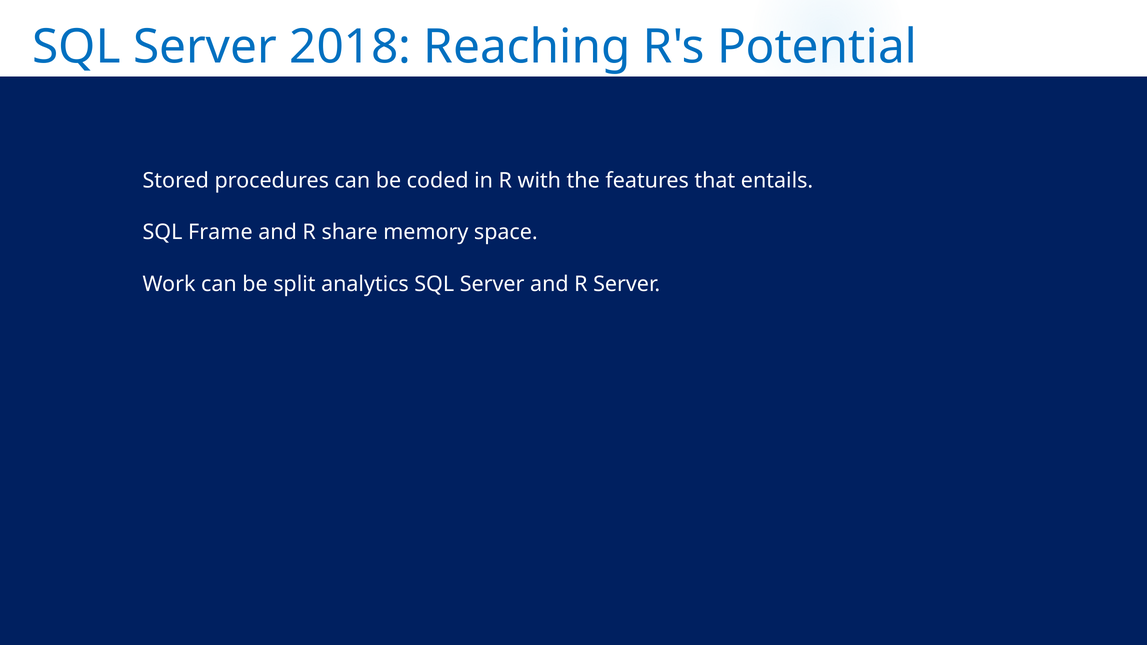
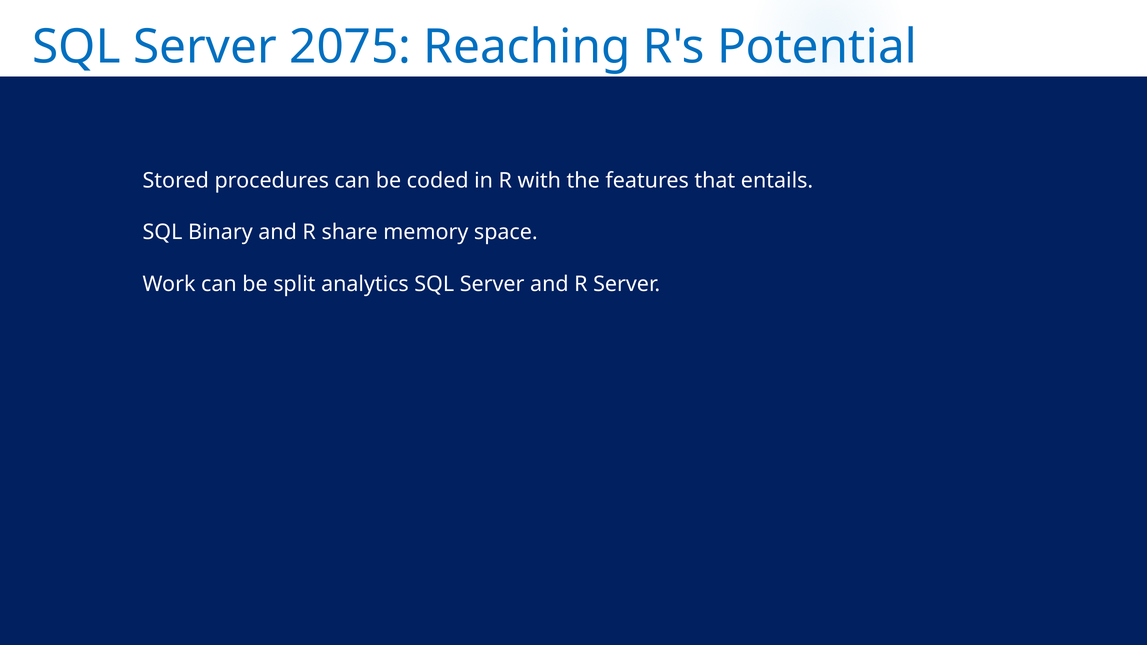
2018: 2018 -> 2075
Frame: Frame -> Binary
